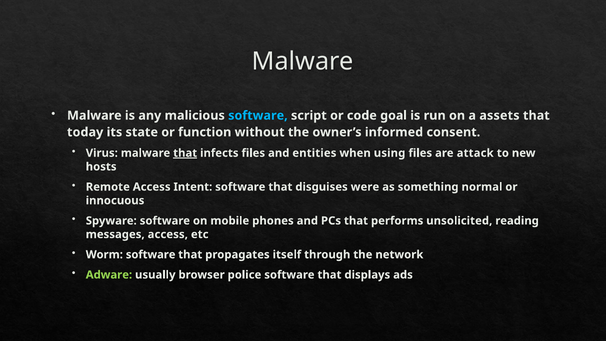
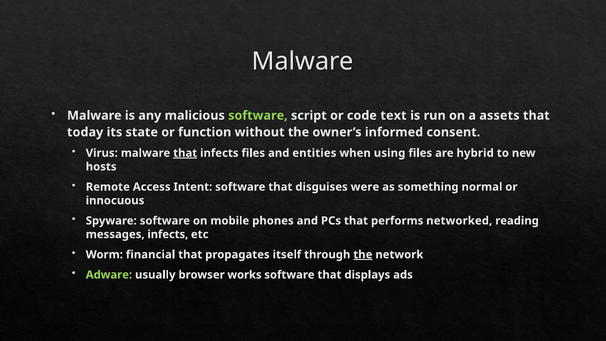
software at (258, 115) colour: light blue -> light green
goal: goal -> text
attack: attack -> hybrid
unsolicited: unsolicited -> networked
messages access: access -> infects
Worm software: software -> financial
the at (363, 254) underline: none -> present
police: police -> works
